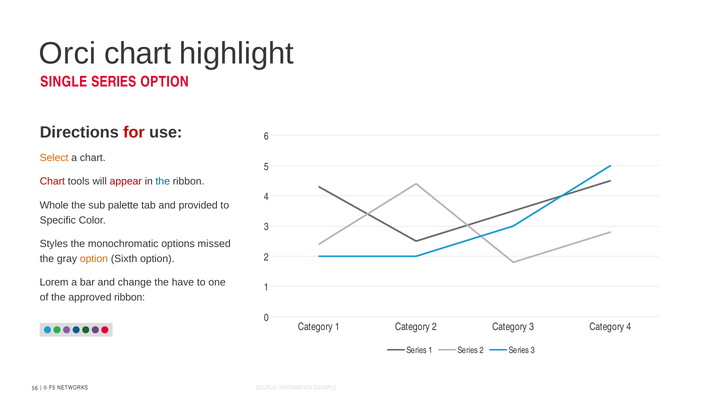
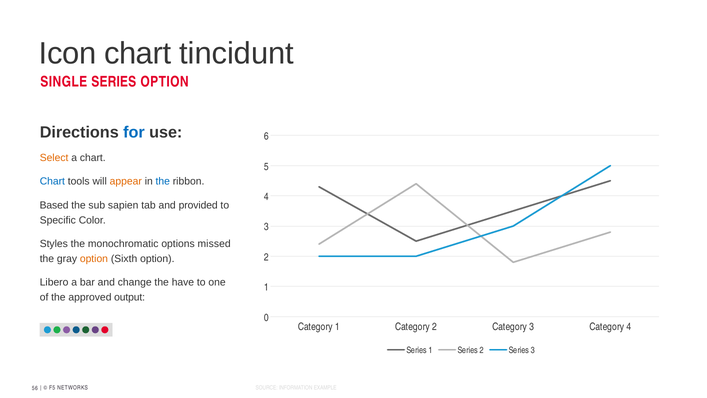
Orci: Orci -> Icon
highlight: highlight -> tincidunt
for colour: red -> blue
Chart at (52, 181) colour: red -> blue
appear colour: red -> orange
Whole: Whole -> Based
palette: palette -> sapien
Lorem: Lorem -> Libero
approved ribbon: ribbon -> output
